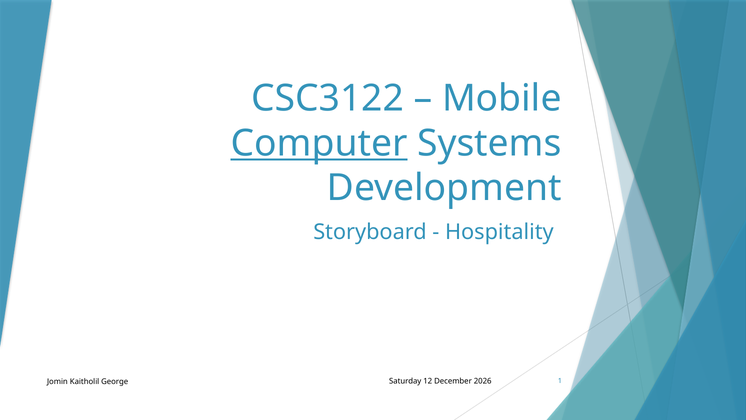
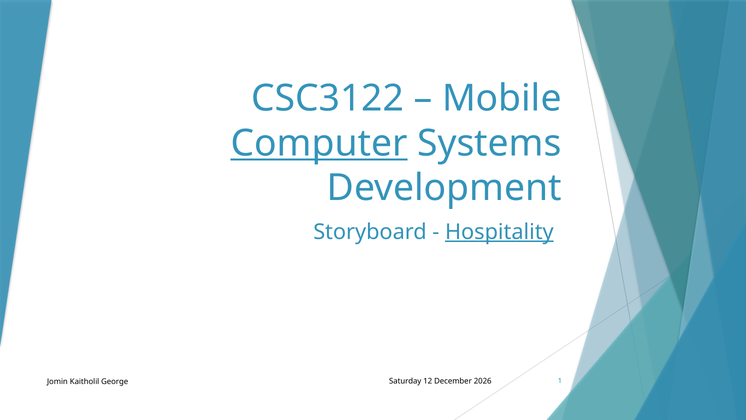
Hospitality underline: none -> present
